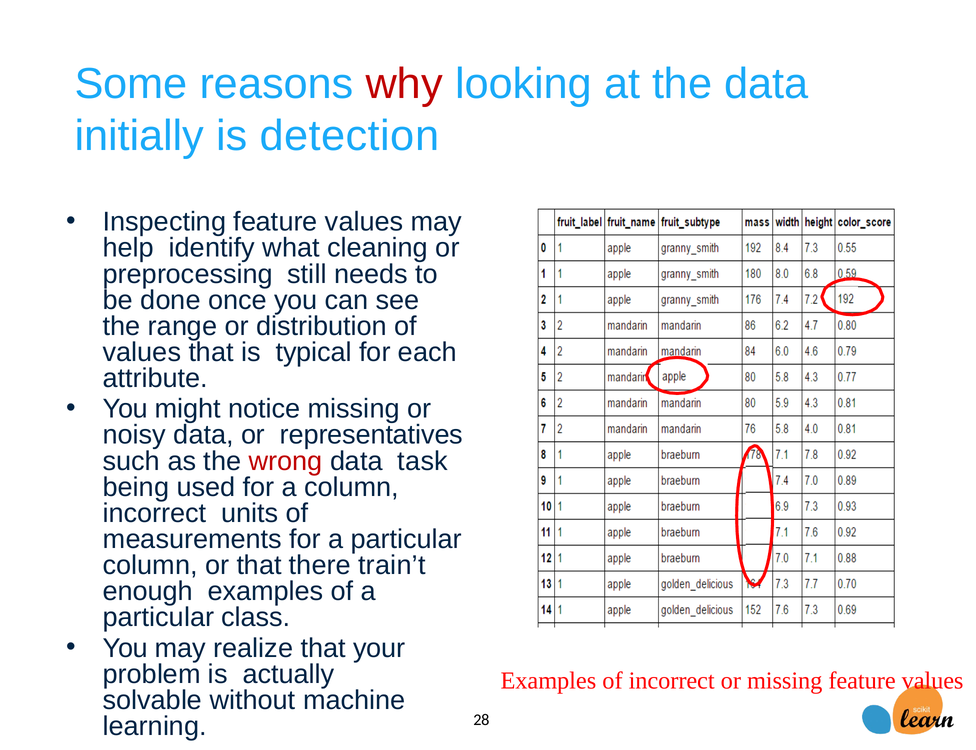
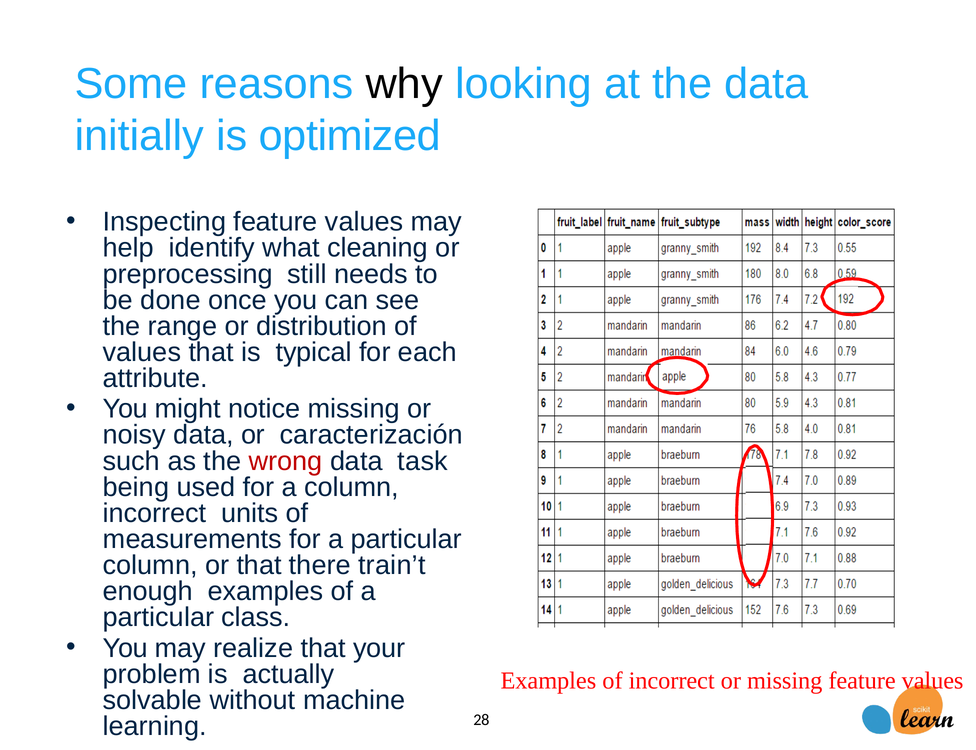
why colour: red -> black
detection: detection -> optimized
representatives: representatives -> caracterización
